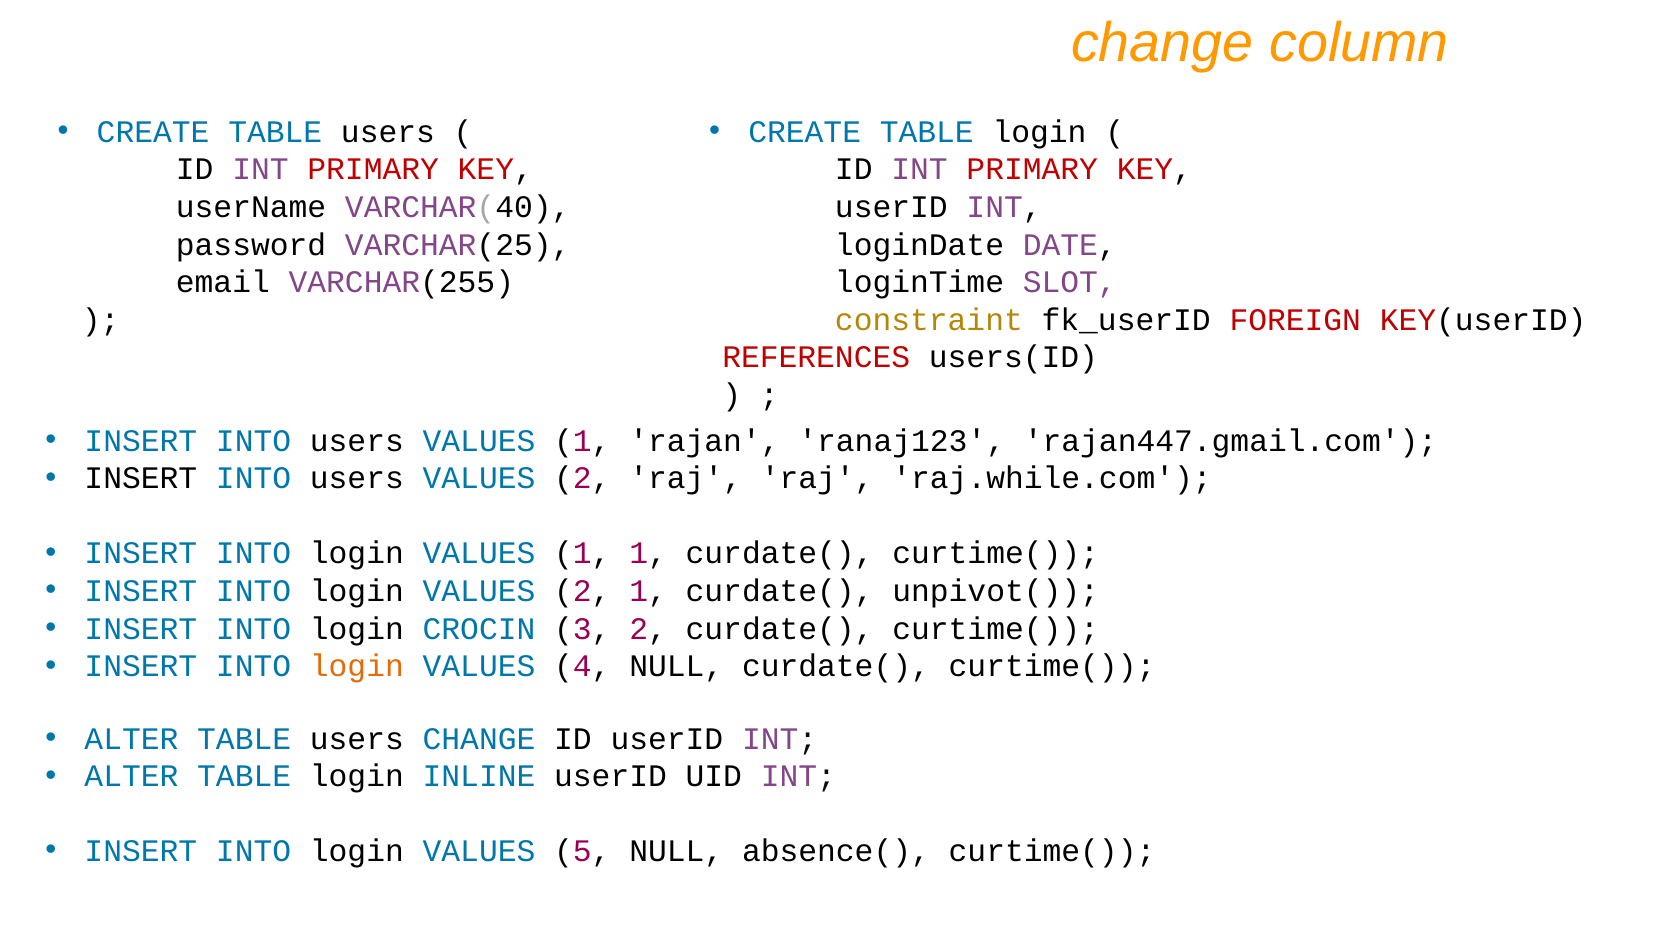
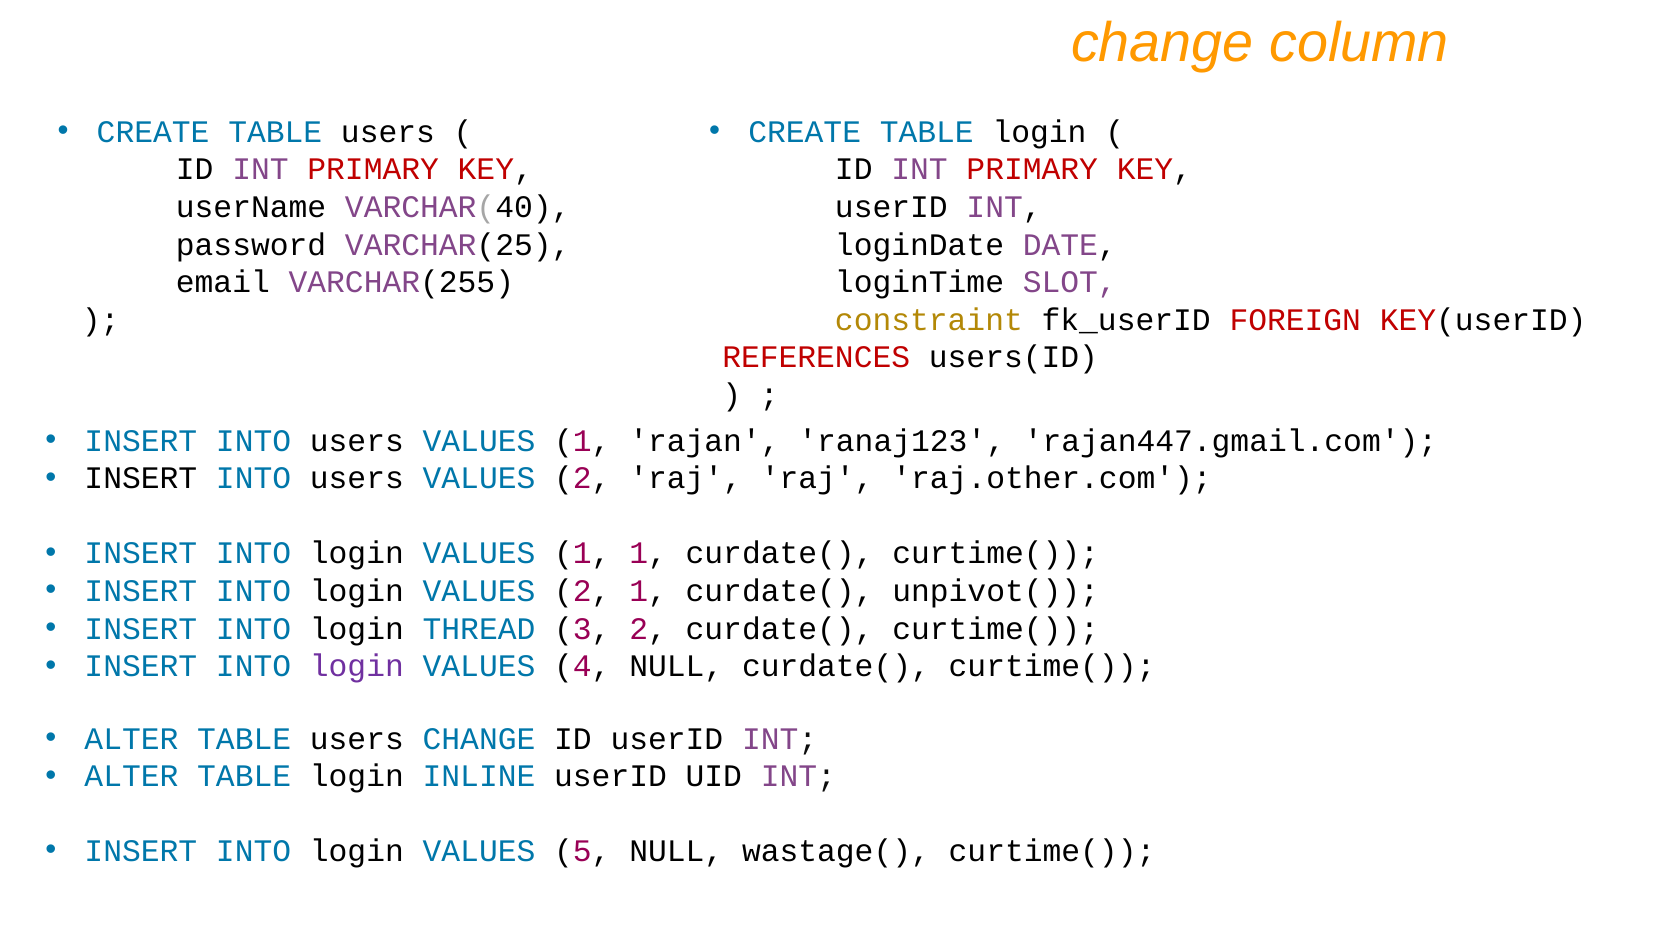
raj.while.com: raj.while.com -> raj.other.com
CROCIN: CROCIN -> THREAD
login at (357, 666) colour: orange -> purple
absence(: absence( -> wastage(
